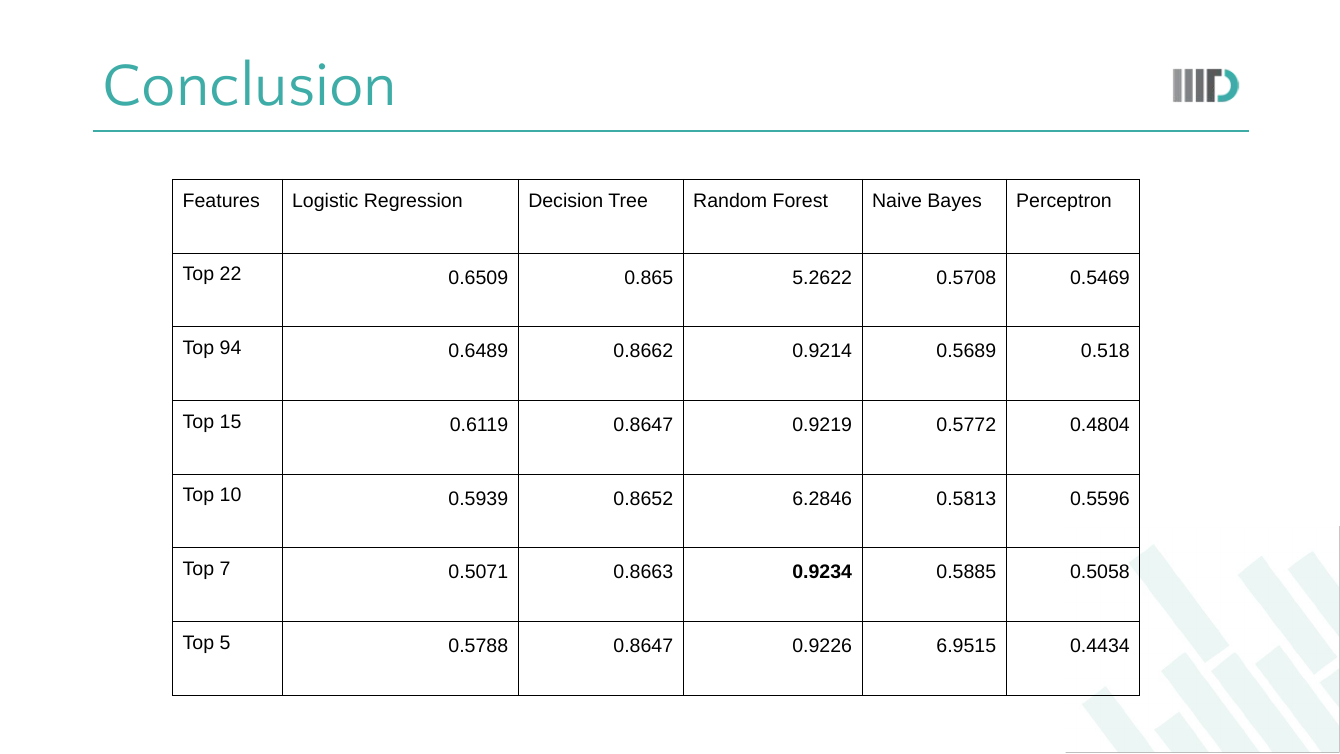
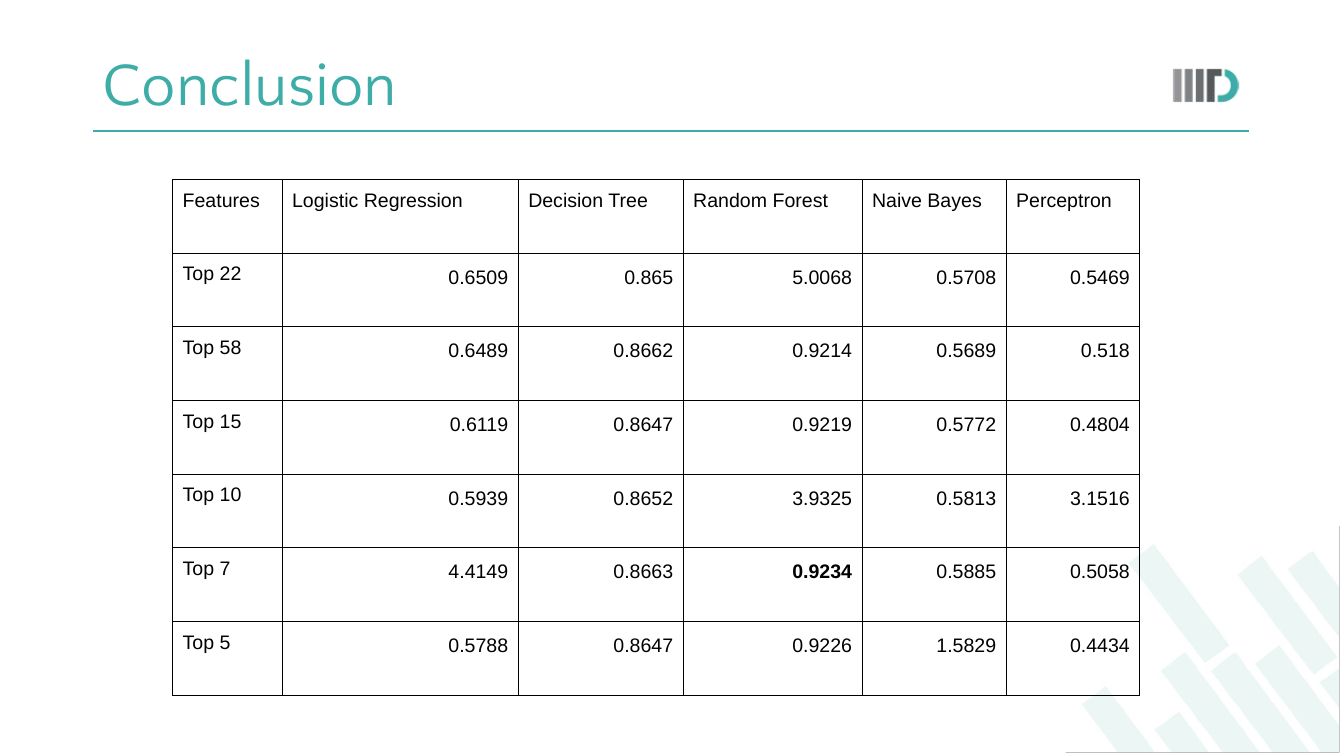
5.2622: 5.2622 -> 5.0068
94: 94 -> 58
6.2846: 6.2846 -> 3.9325
0.5596: 0.5596 -> 3.1516
0.5071: 0.5071 -> 4.4149
6.9515: 6.9515 -> 1.5829
